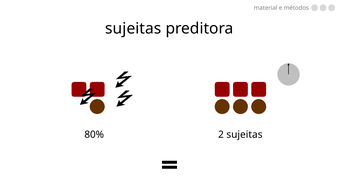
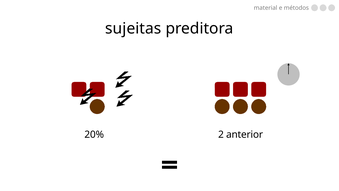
80%: 80% -> 20%
2 sujeitas: sujeitas -> anterior
